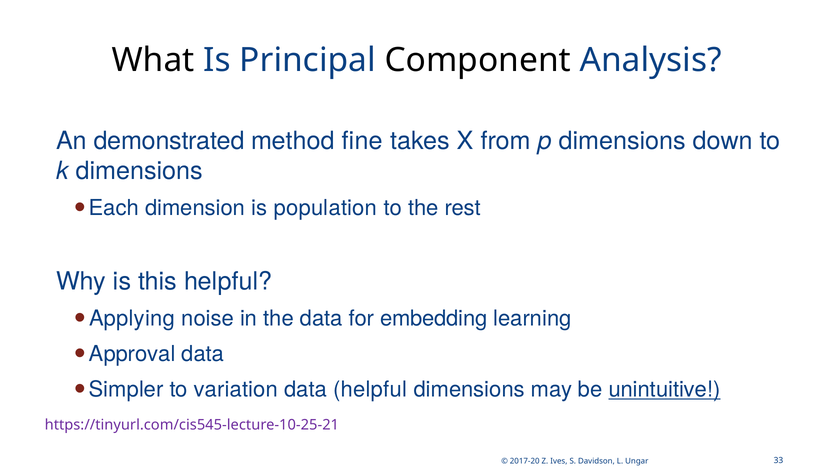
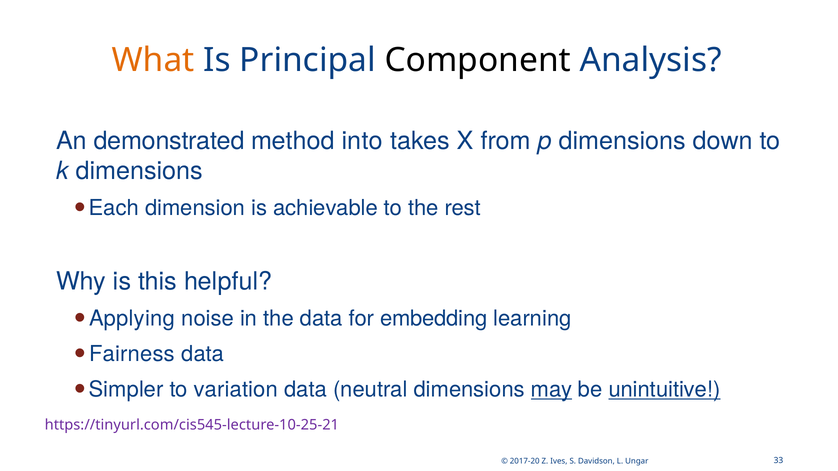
What colour: black -> orange
fine: fine -> into
population: population -> achievable
Approval: Approval -> Fairness
data helpful: helpful -> neutral
may underline: none -> present
